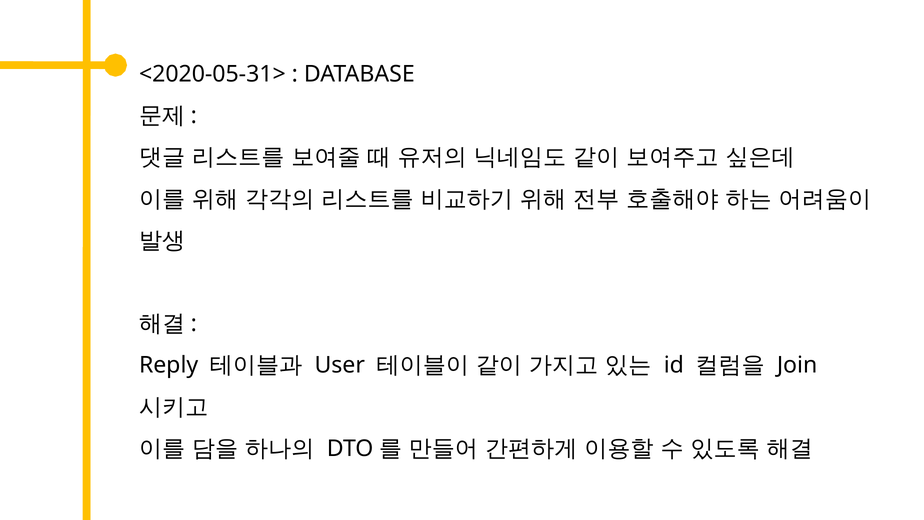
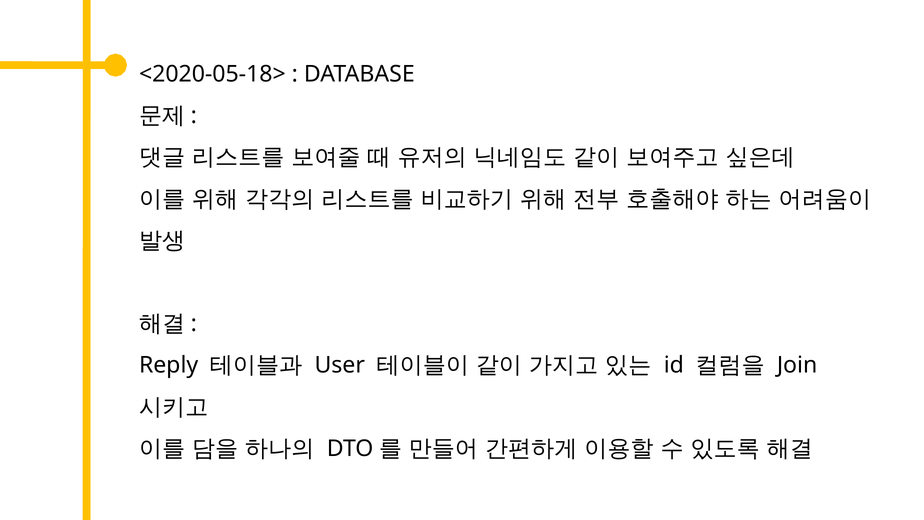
<2020-05-31>: <2020-05-31> -> <2020-05-18>
